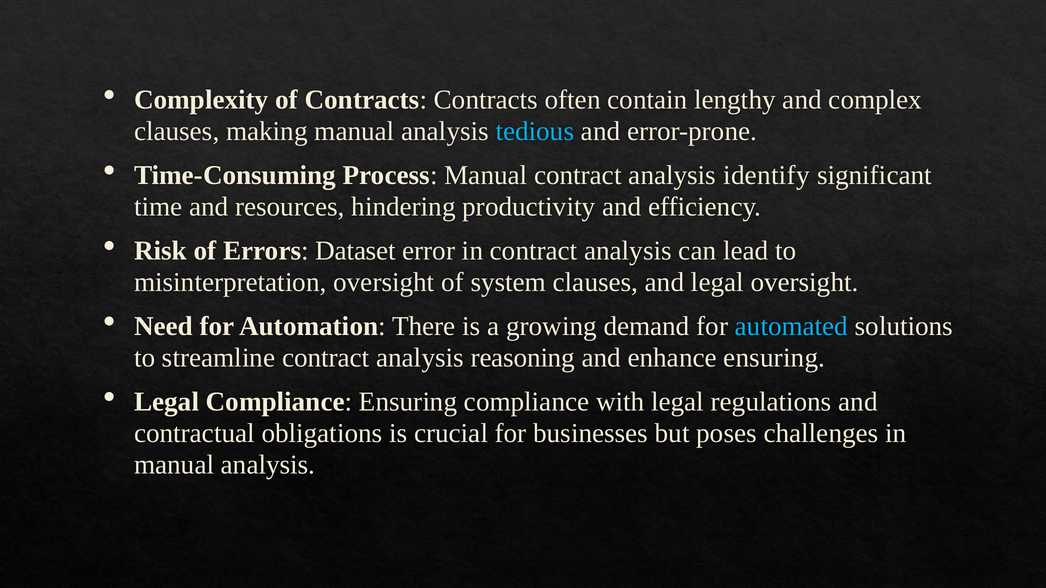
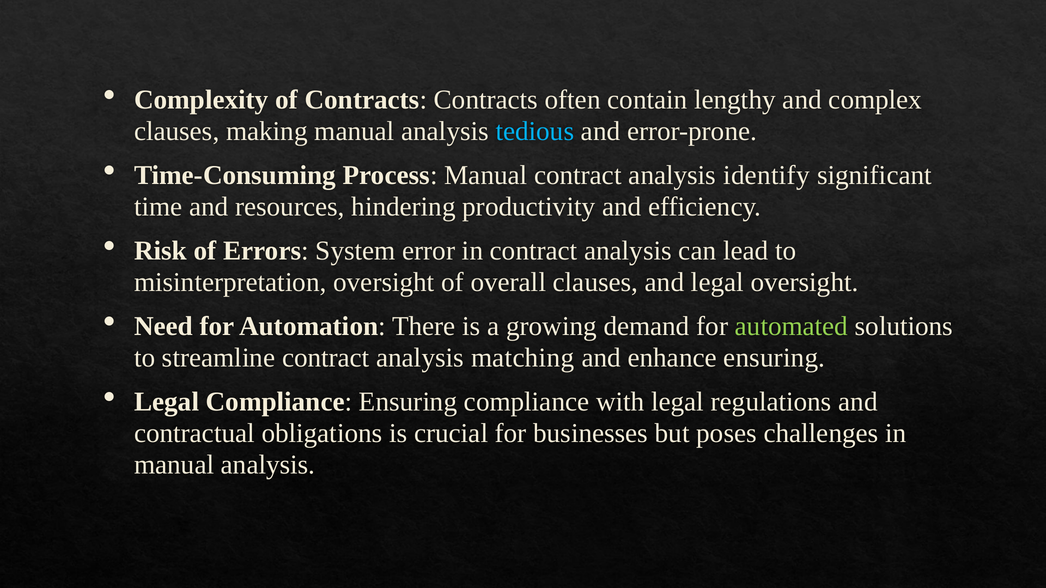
Dataset: Dataset -> System
system: system -> overall
automated colour: light blue -> light green
reasoning: reasoning -> matching
